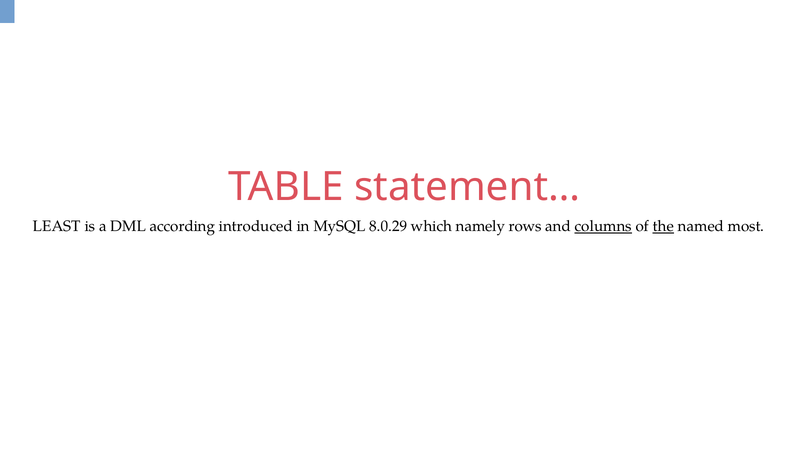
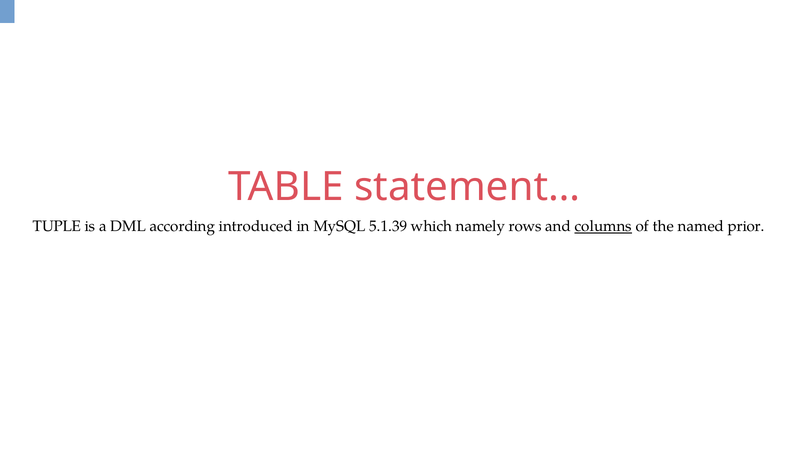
LEAST: LEAST -> TUPLE
8.0.29: 8.0.29 -> 5.1.39
the underline: present -> none
most: most -> prior
